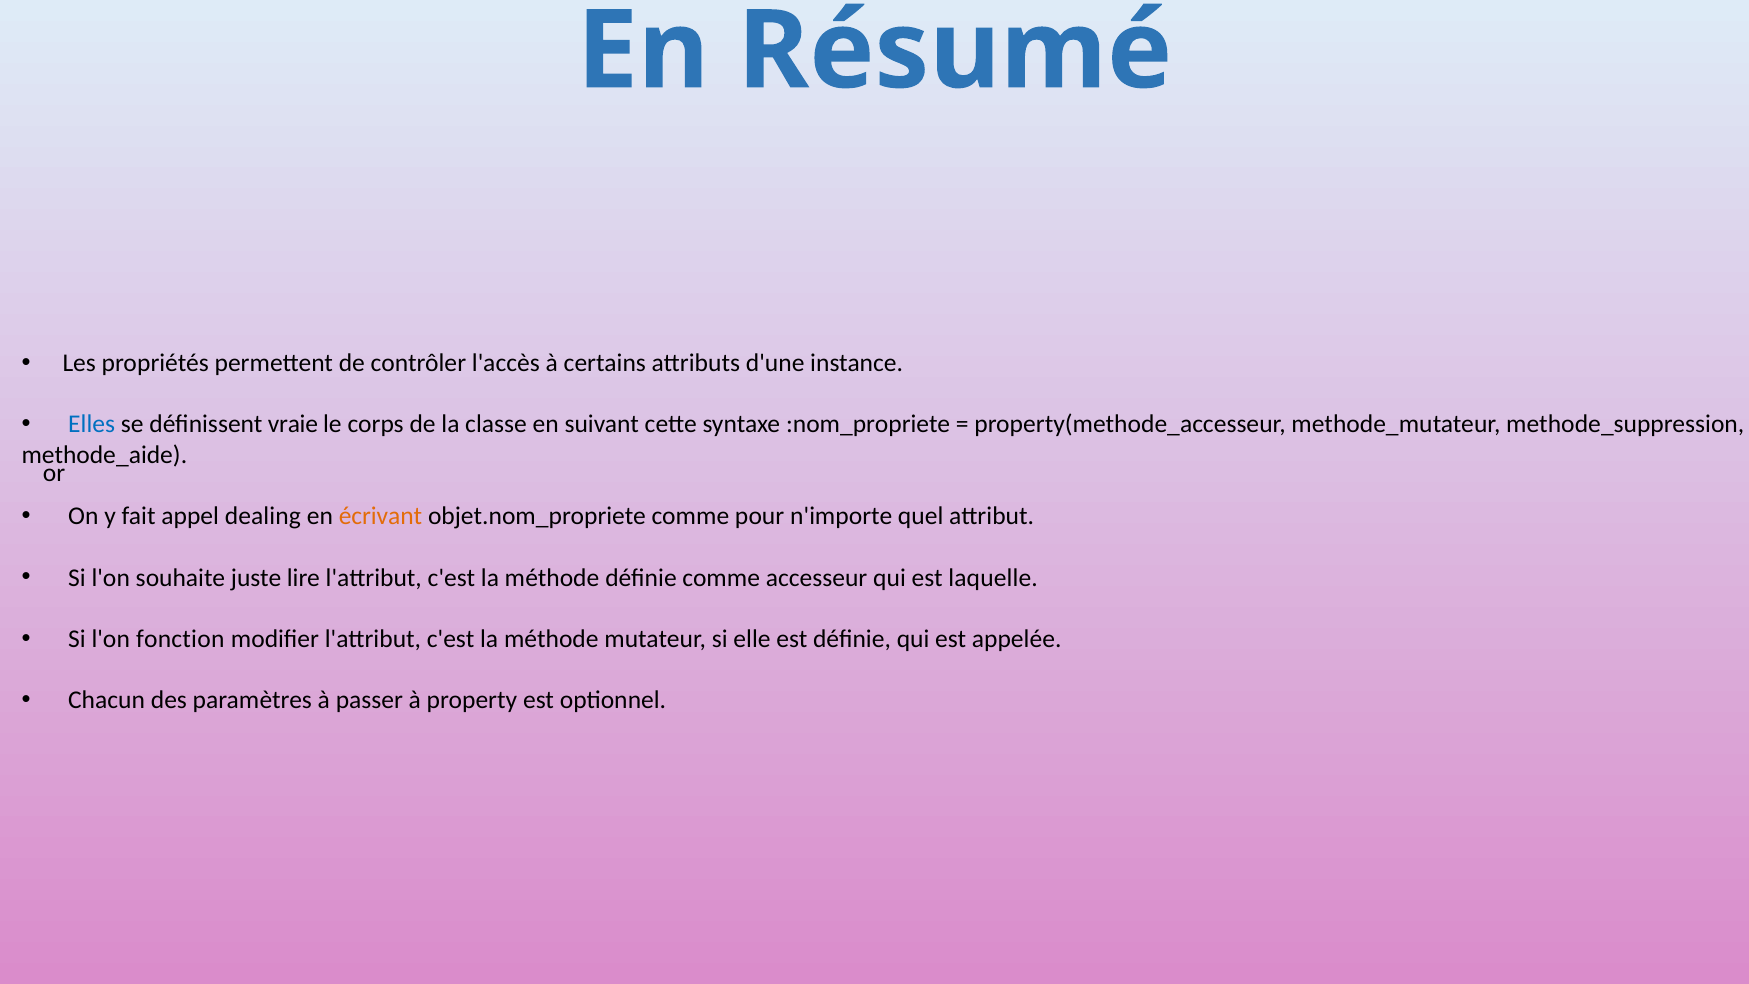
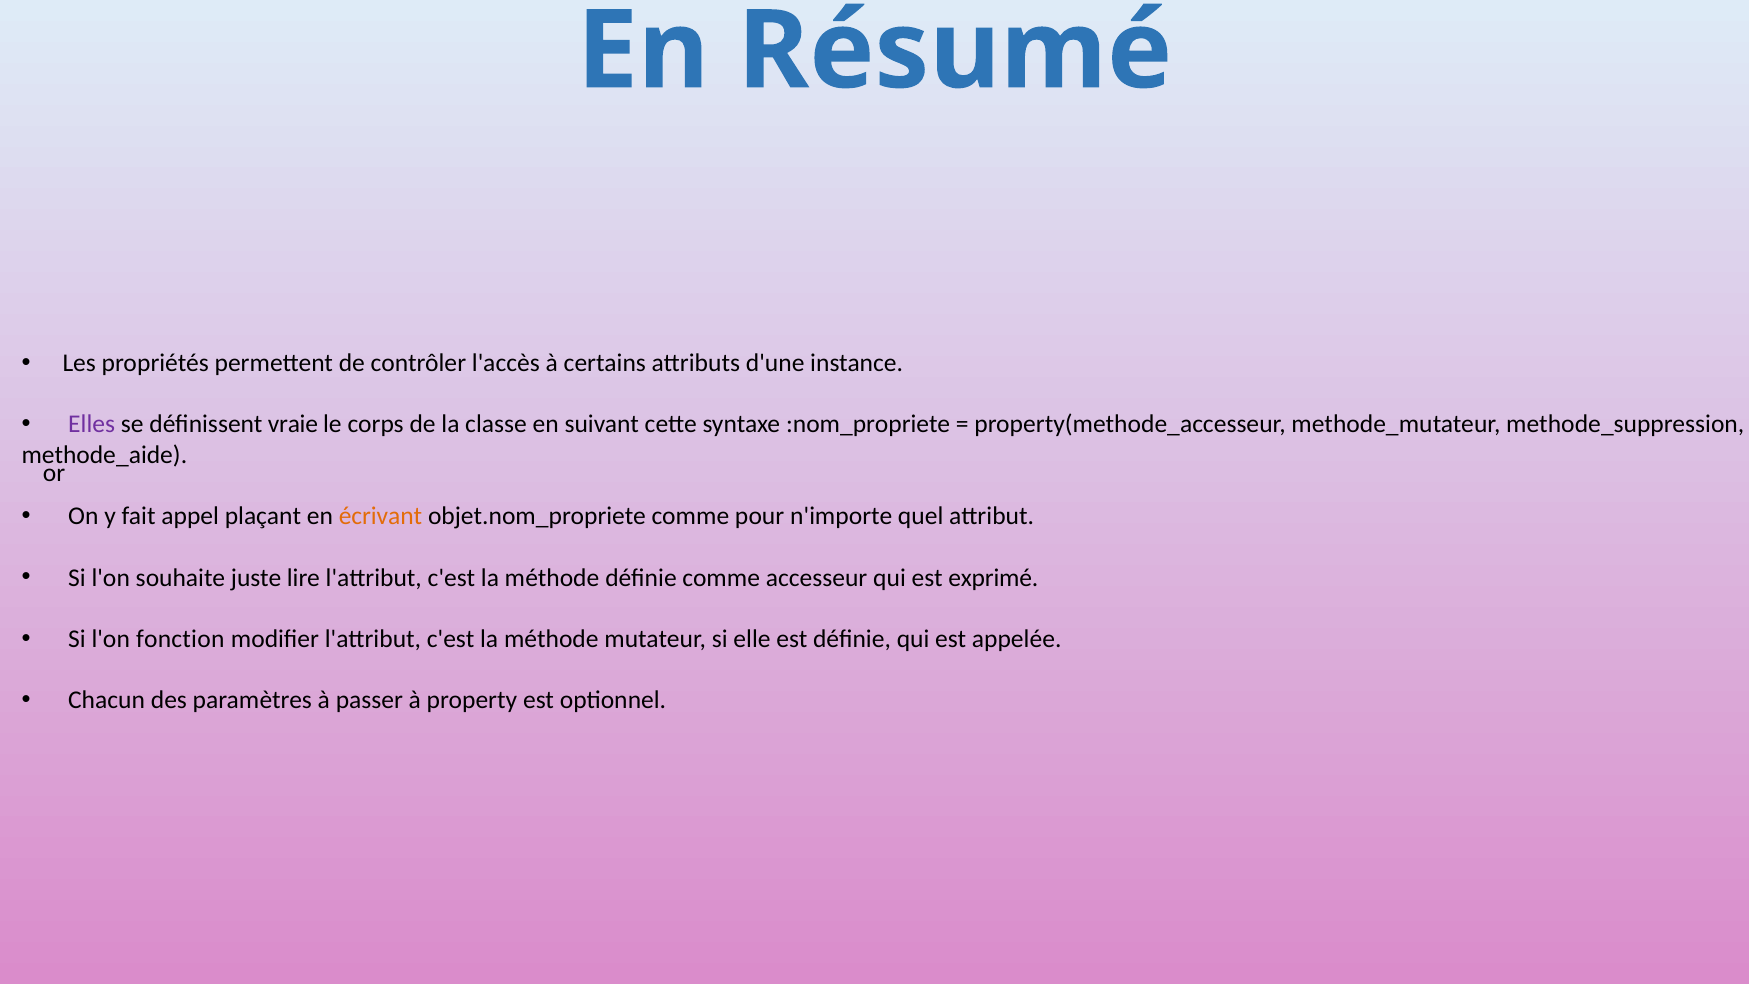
Elles colour: blue -> purple
dealing: dealing -> plaçant
laquelle: laquelle -> exprimé
